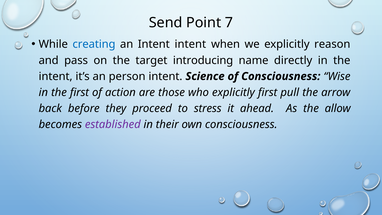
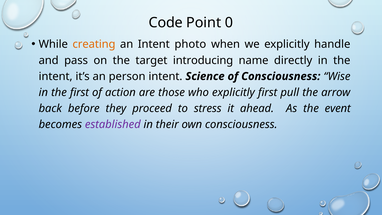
Send: Send -> Code
7: 7 -> 0
creating colour: blue -> orange
Intent intent: intent -> photo
reason: reason -> handle
allow: allow -> event
